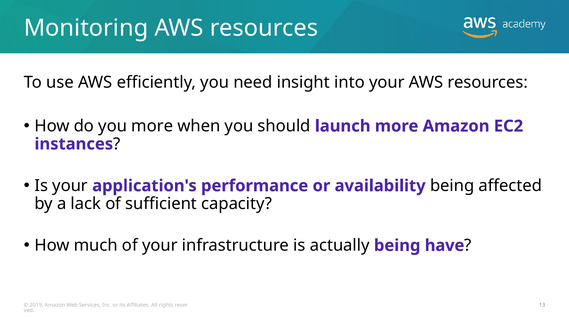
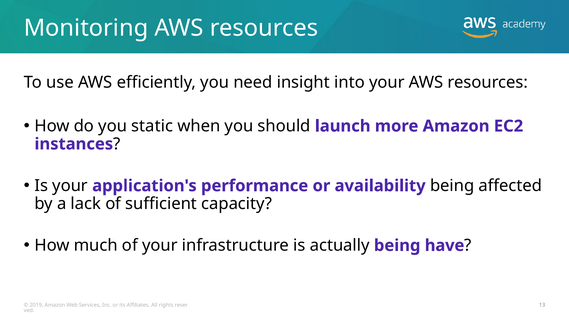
you more: more -> static
